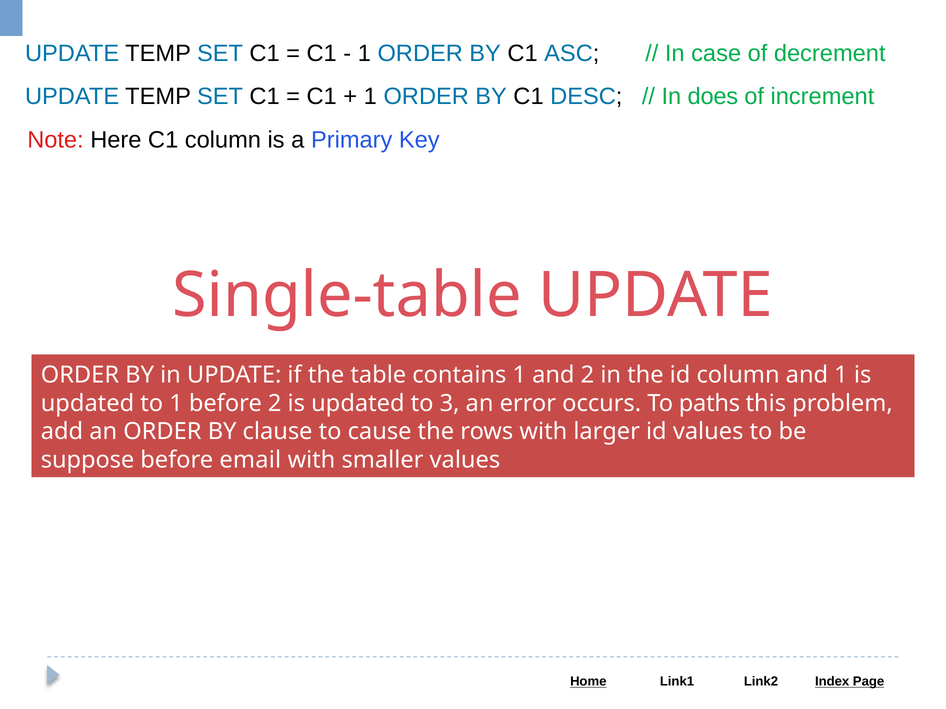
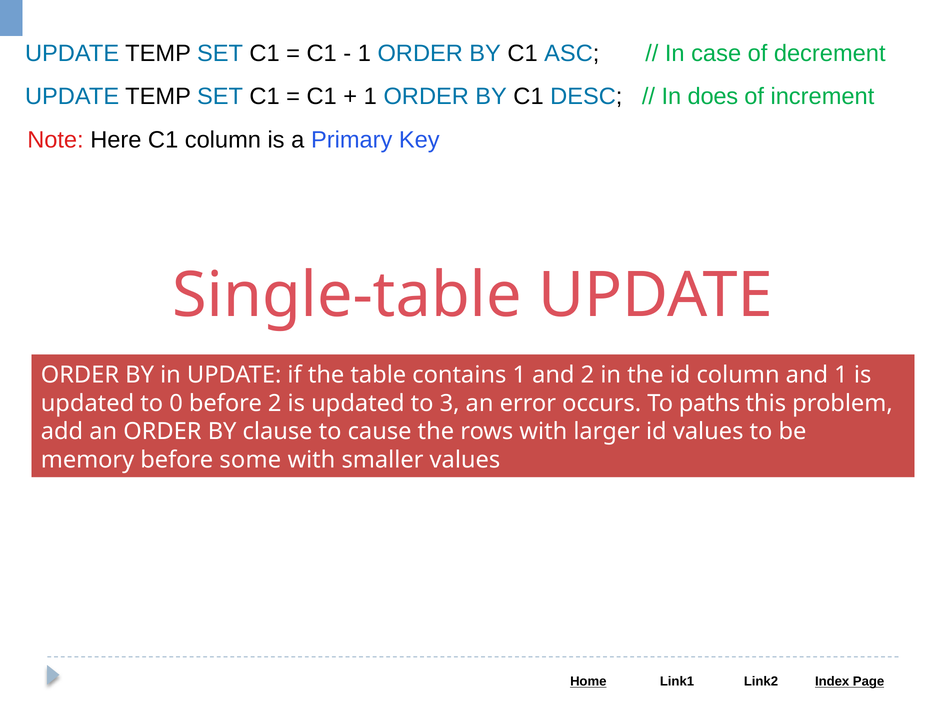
to 1: 1 -> 0
suppose: suppose -> memory
email: email -> some
